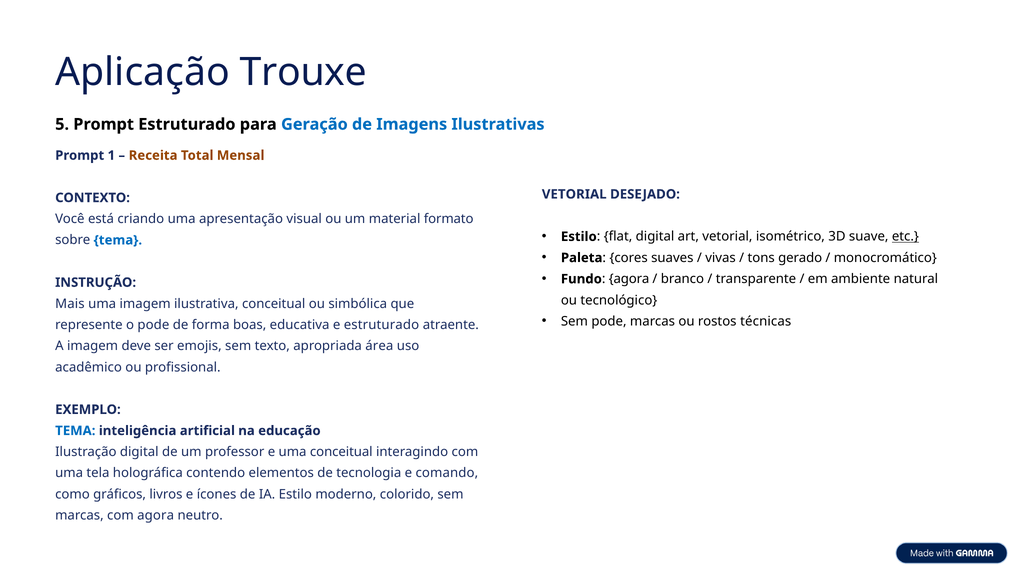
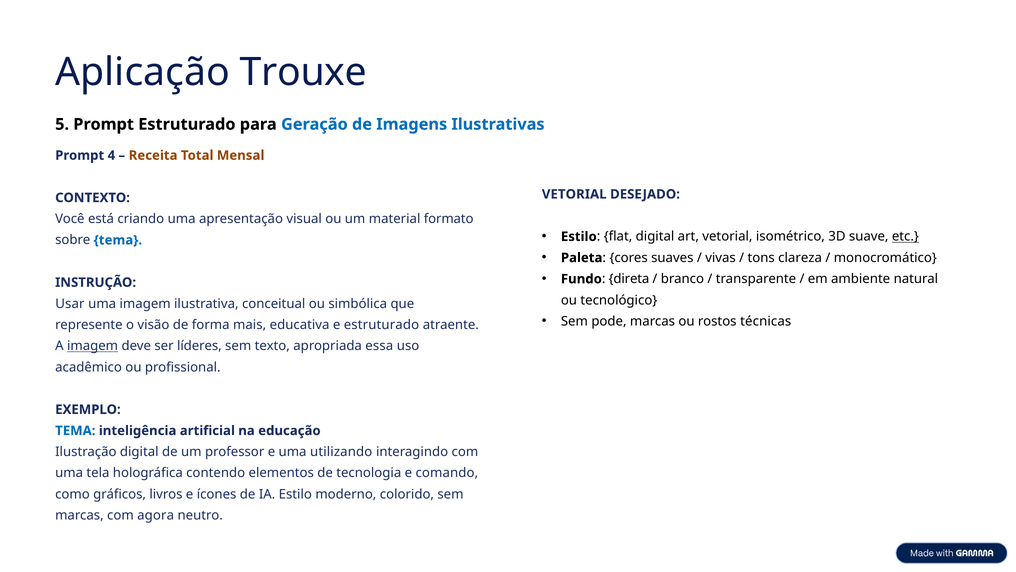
1: 1 -> 4
gerado: gerado -> clareza
agora at (629, 279): agora -> direta
Mais: Mais -> Usar
o pode: pode -> visão
boas: boas -> mais
imagem at (93, 346) underline: none -> present
emojis: emojis -> líderes
área: área -> essa
uma conceitual: conceitual -> utilizando
